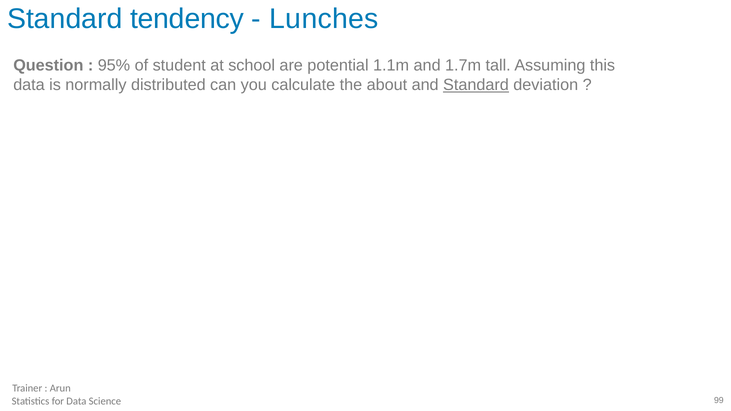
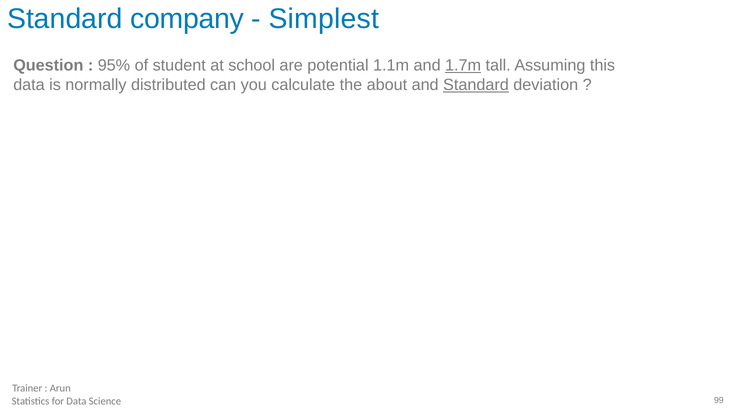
tendency: tendency -> company
Lunches: Lunches -> Simplest
1.7m underline: none -> present
